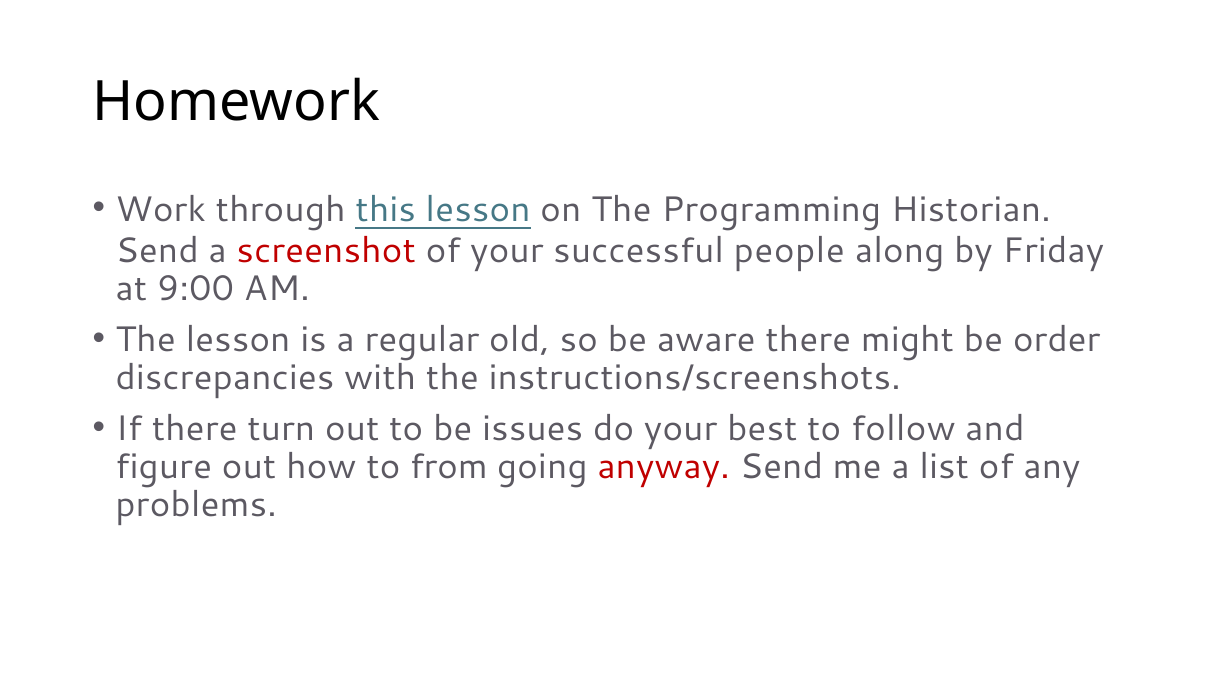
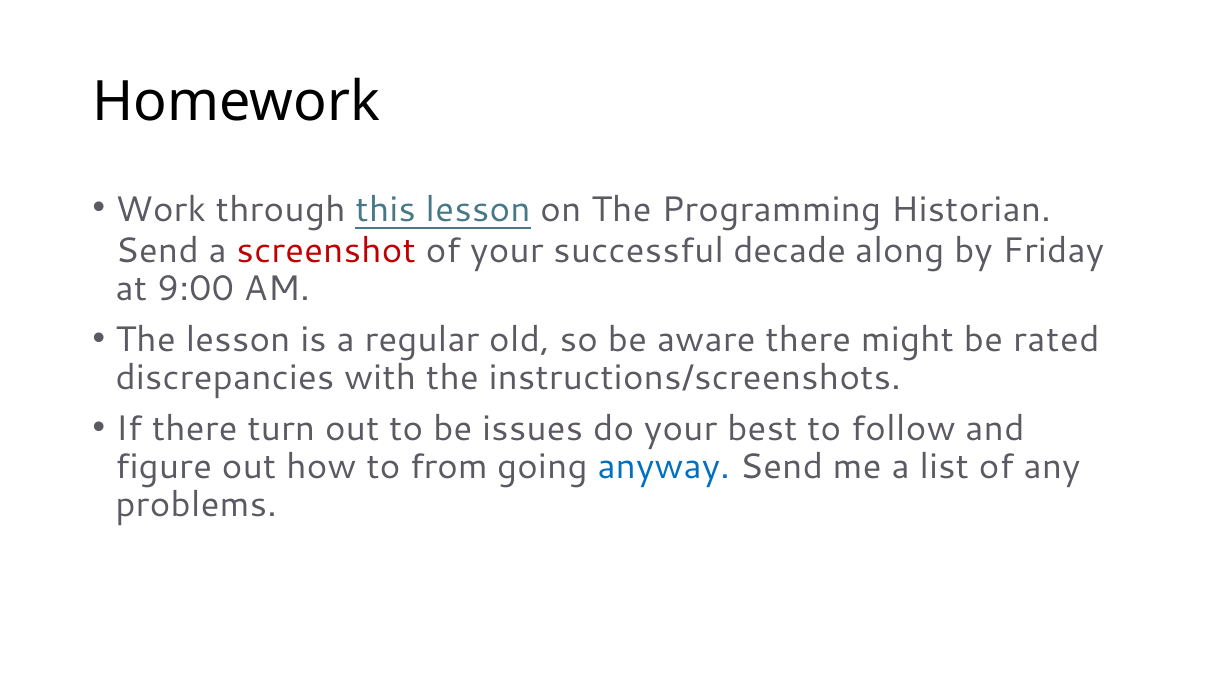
people: people -> decade
order: order -> rated
anyway colour: red -> blue
